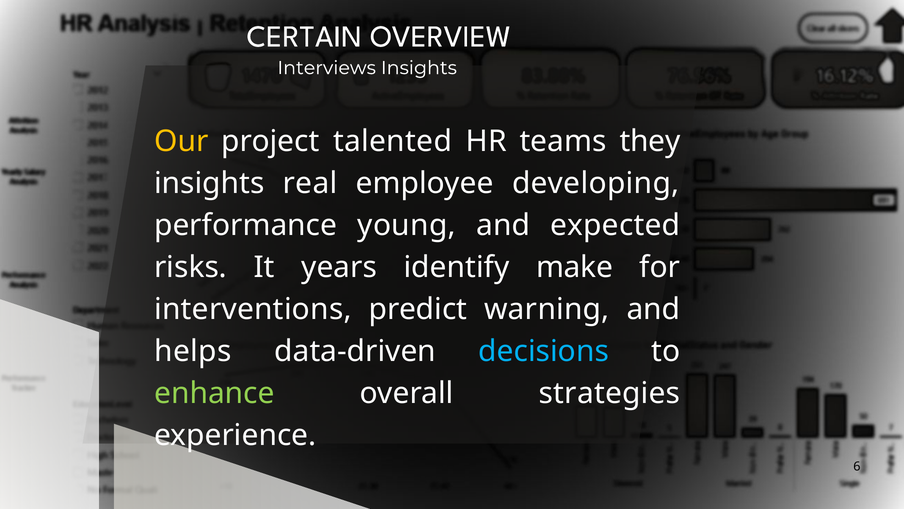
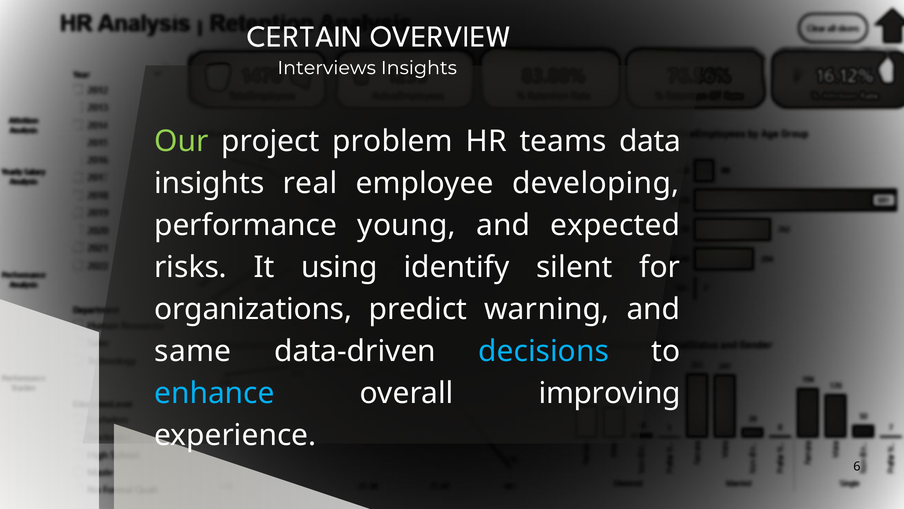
Our colour: yellow -> light green
talented: talented -> problem
they: they -> data
years: years -> using
make: make -> silent
interventions: interventions -> organizations
helps: helps -> same
enhance colour: light green -> light blue
strategies: strategies -> improving
